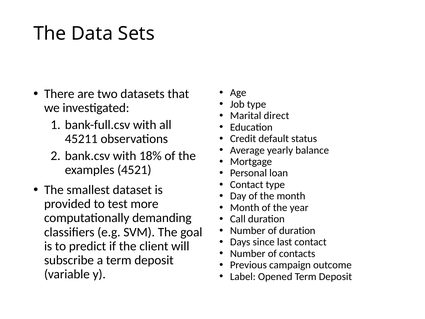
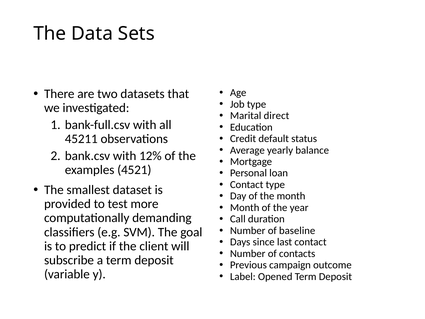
18%: 18% -> 12%
of duration: duration -> baseline
